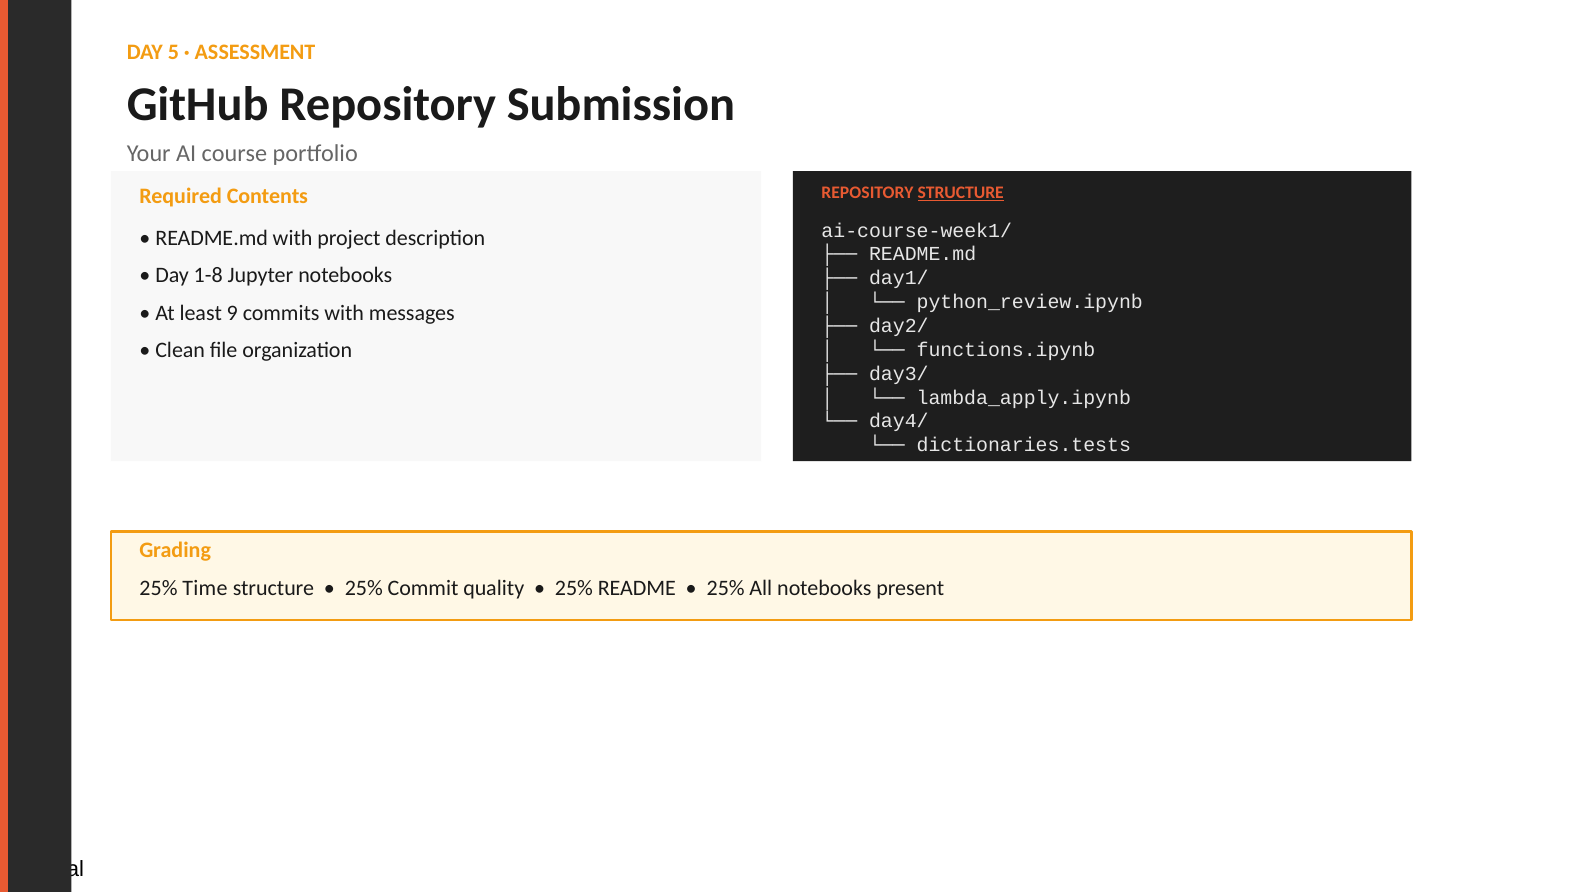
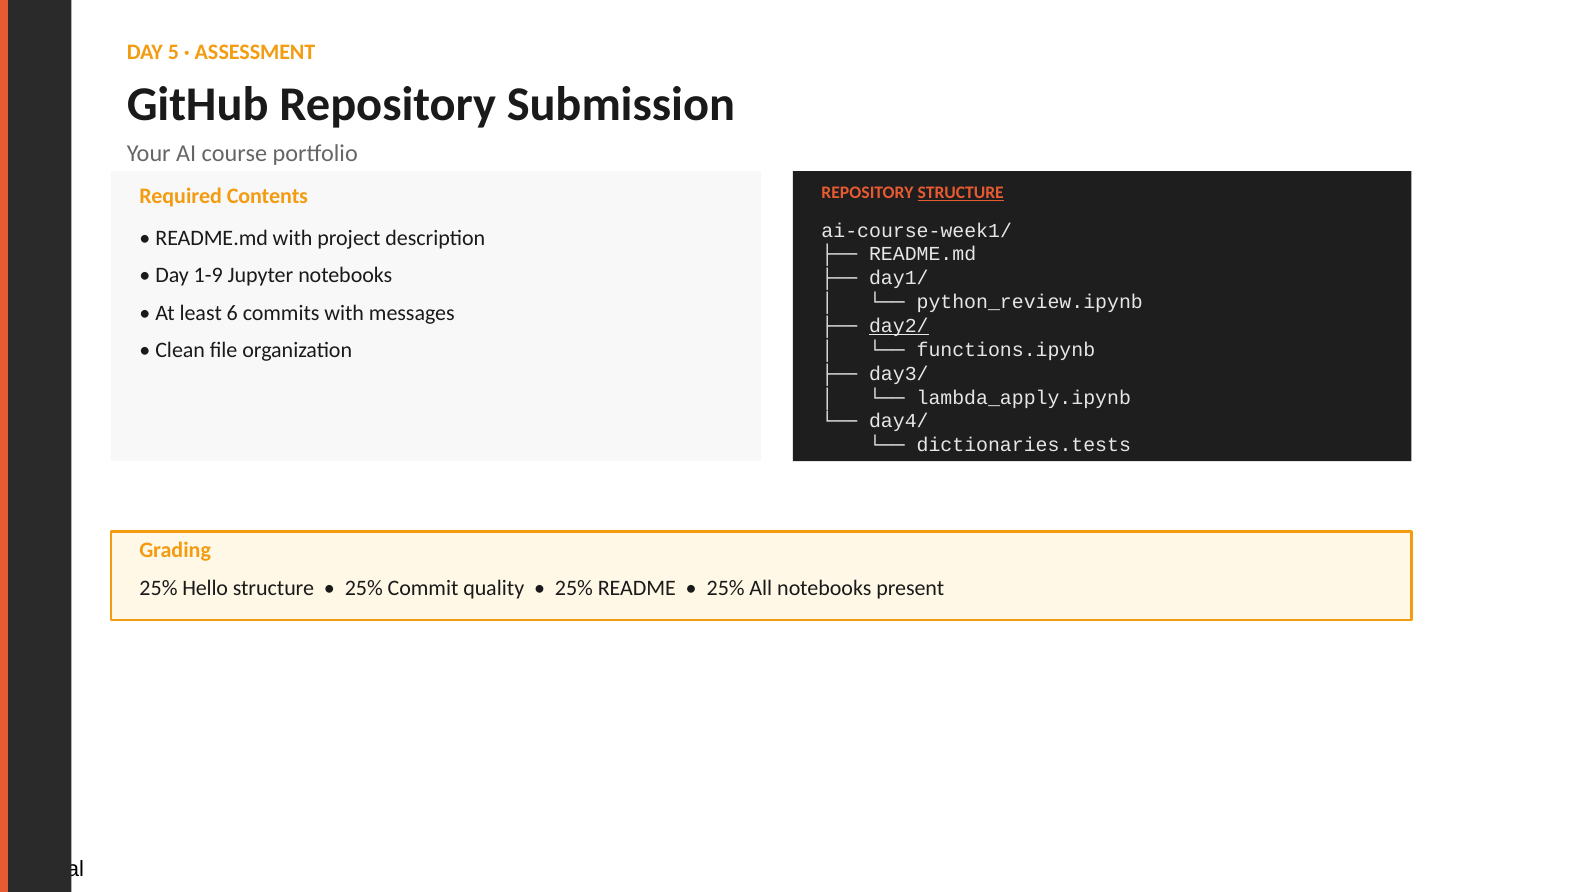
1-8: 1-8 -> 1-9
9: 9 -> 6
day2/ underline: none -> present
Time: Time -> Hello
